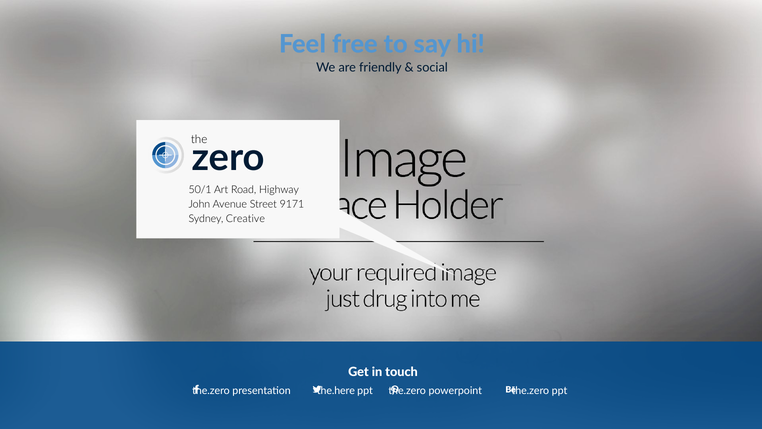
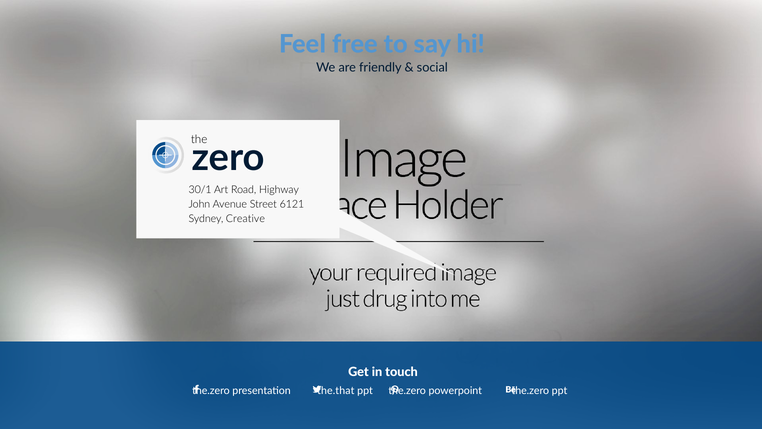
50/1: 50/1 -> 30/1
9171: 9171 -> 6121
the.here: the.here -> the.that
